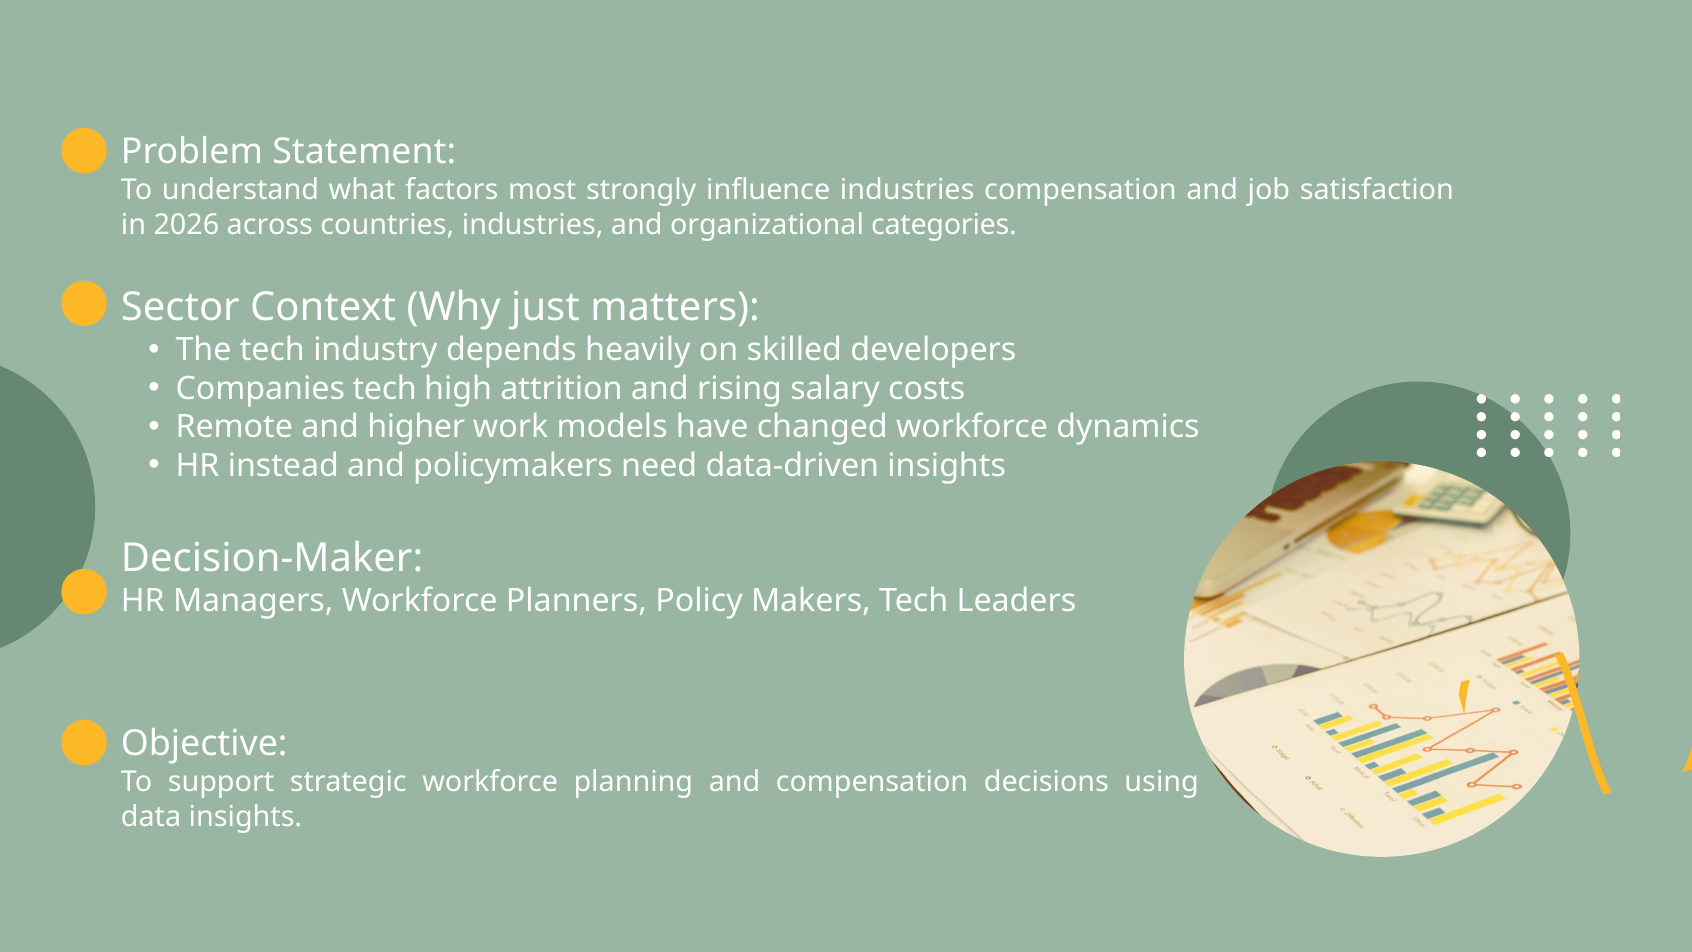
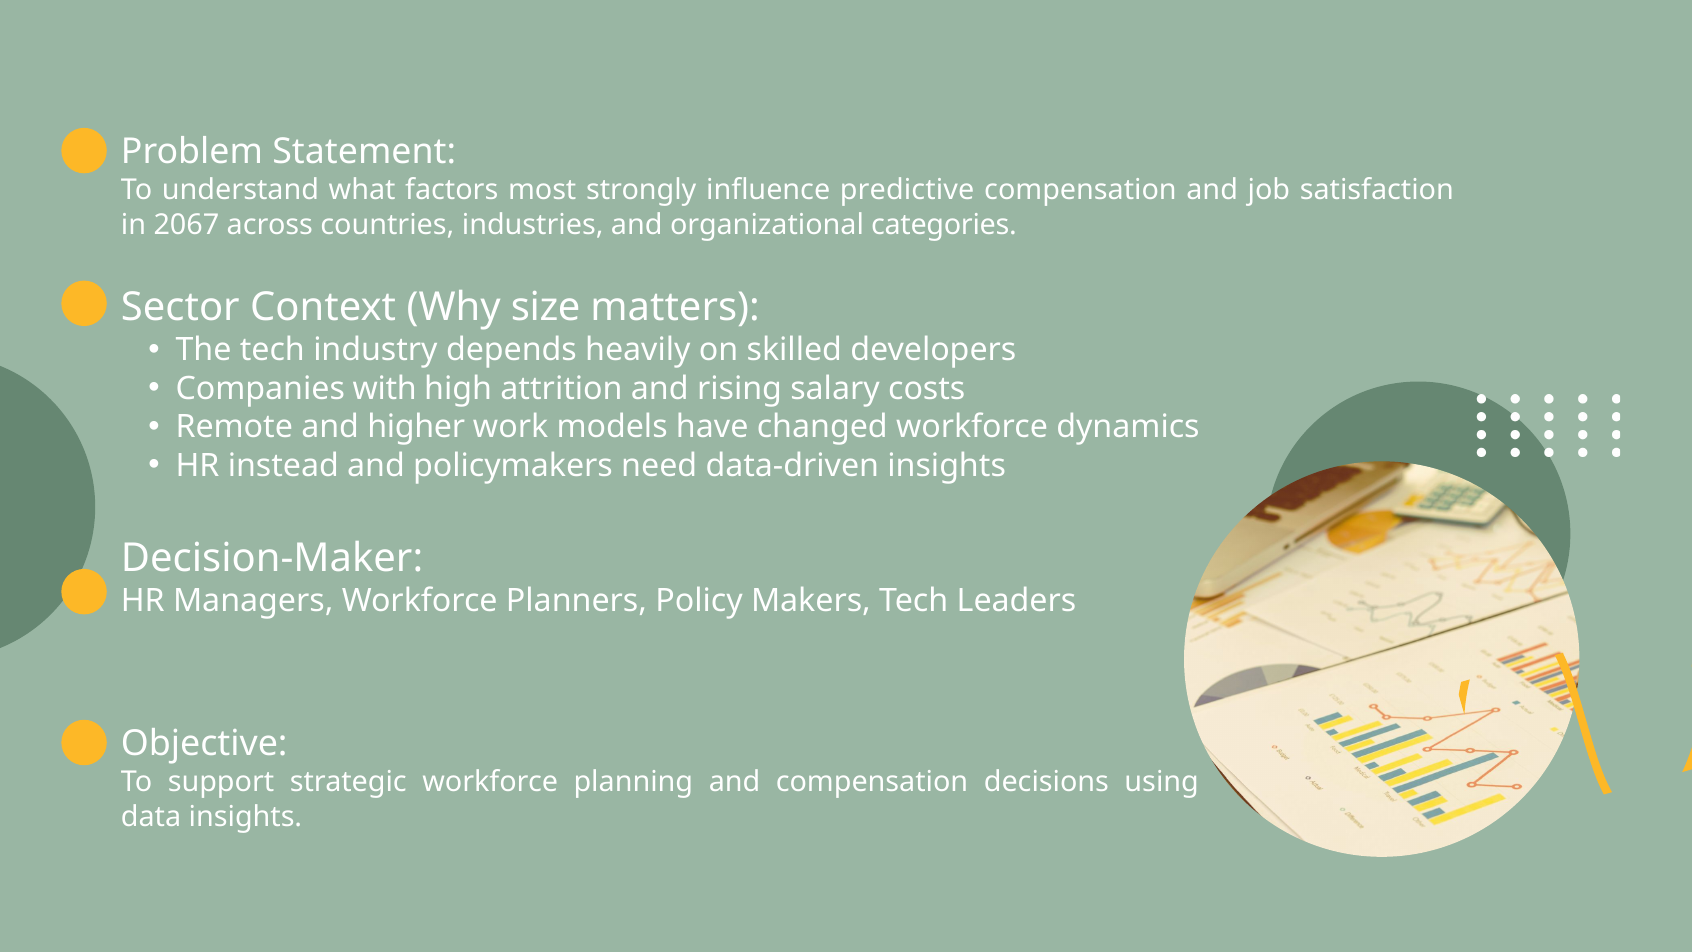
influence industries: industries -> predictive
2026: 2026 -> 2067
just: just -> size
Companies tech: tech -> with
